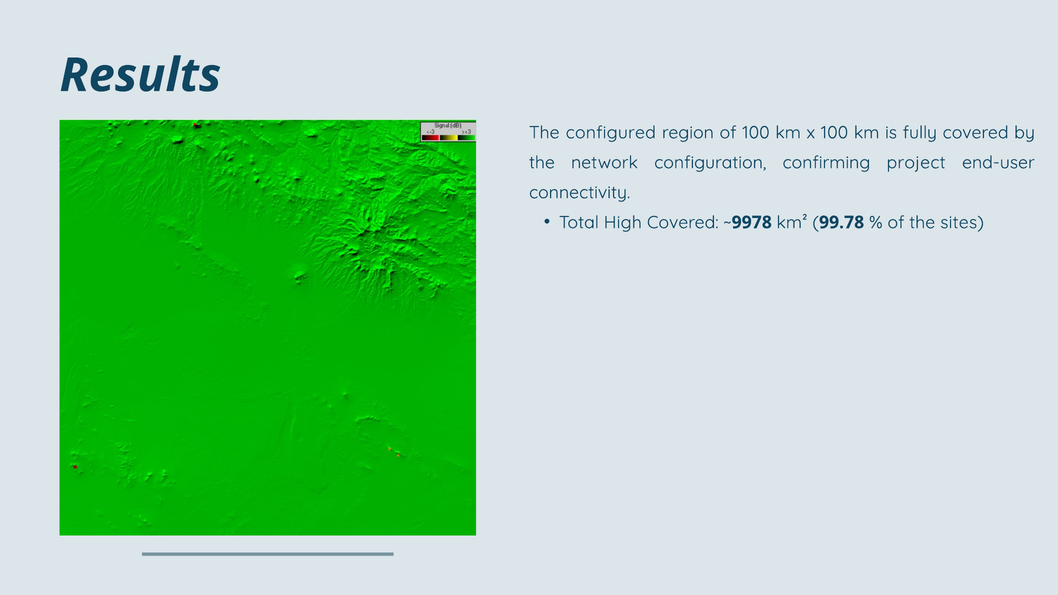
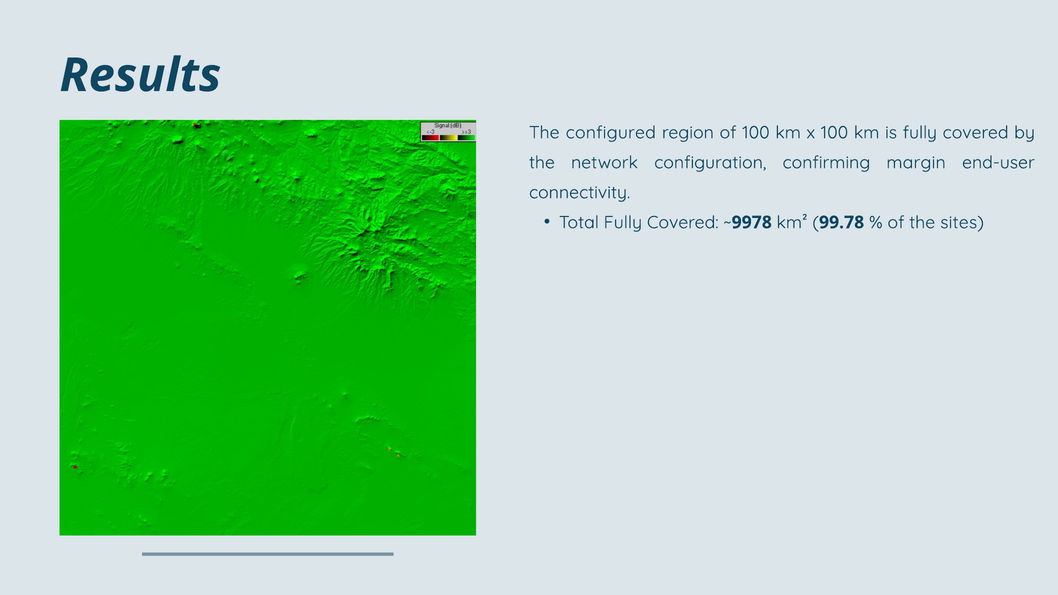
project: project -> margin
Total High: High -> Fully
